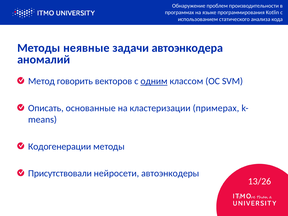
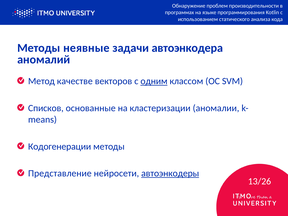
говорить: говорить -> качестве
Описать: Описать -> Списков
примерах: примерах -> аномалии
Присутствовали: Присутствовали -> Представление
автоэнкодеры underline: none -> present
